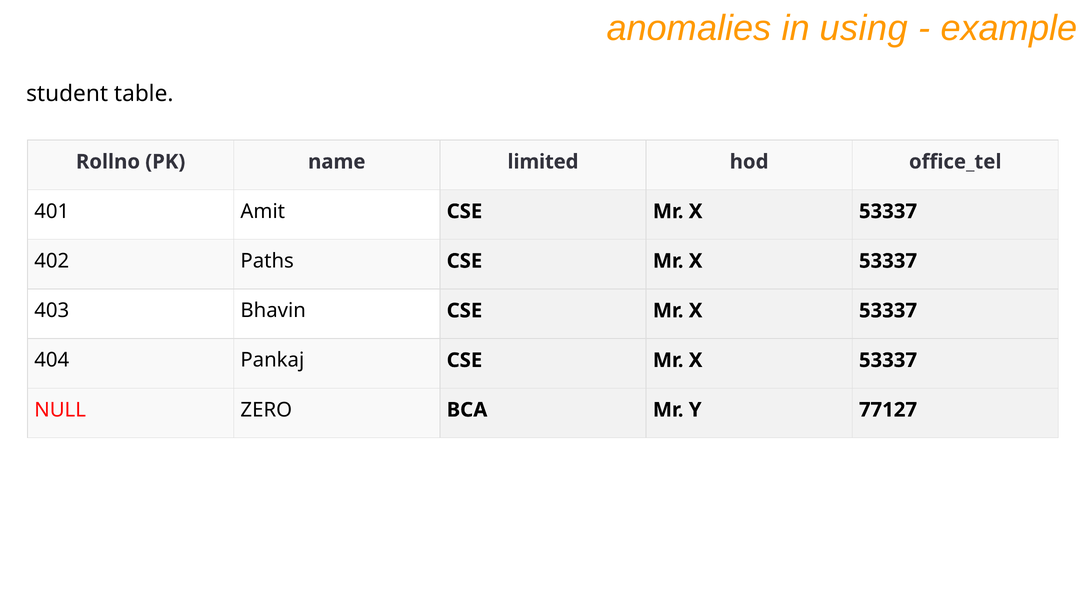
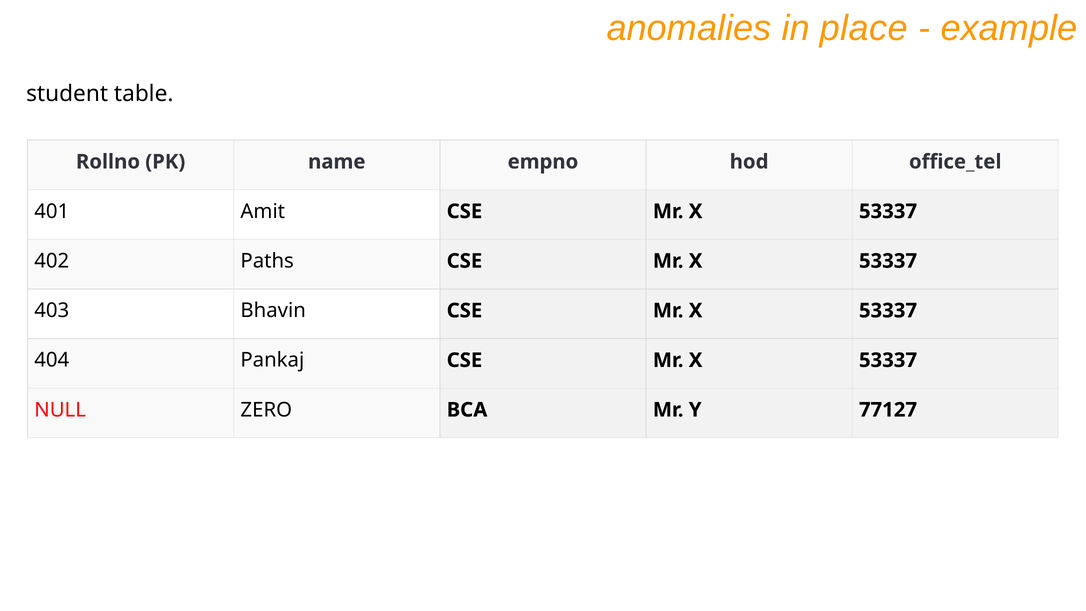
using: using -> place
limited: limited -> empno
